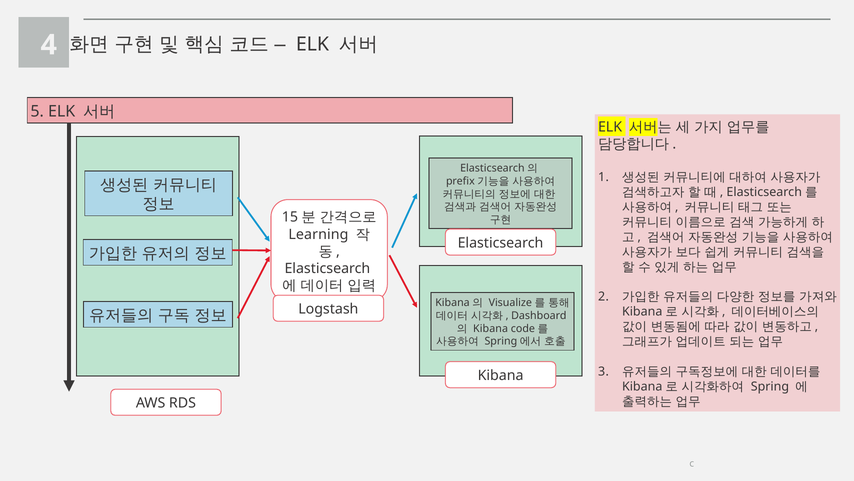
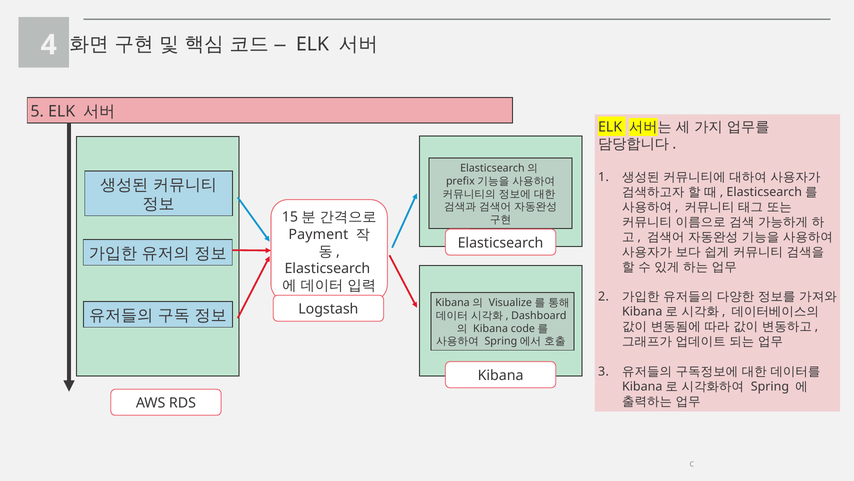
Learning: Learning -> Payment
